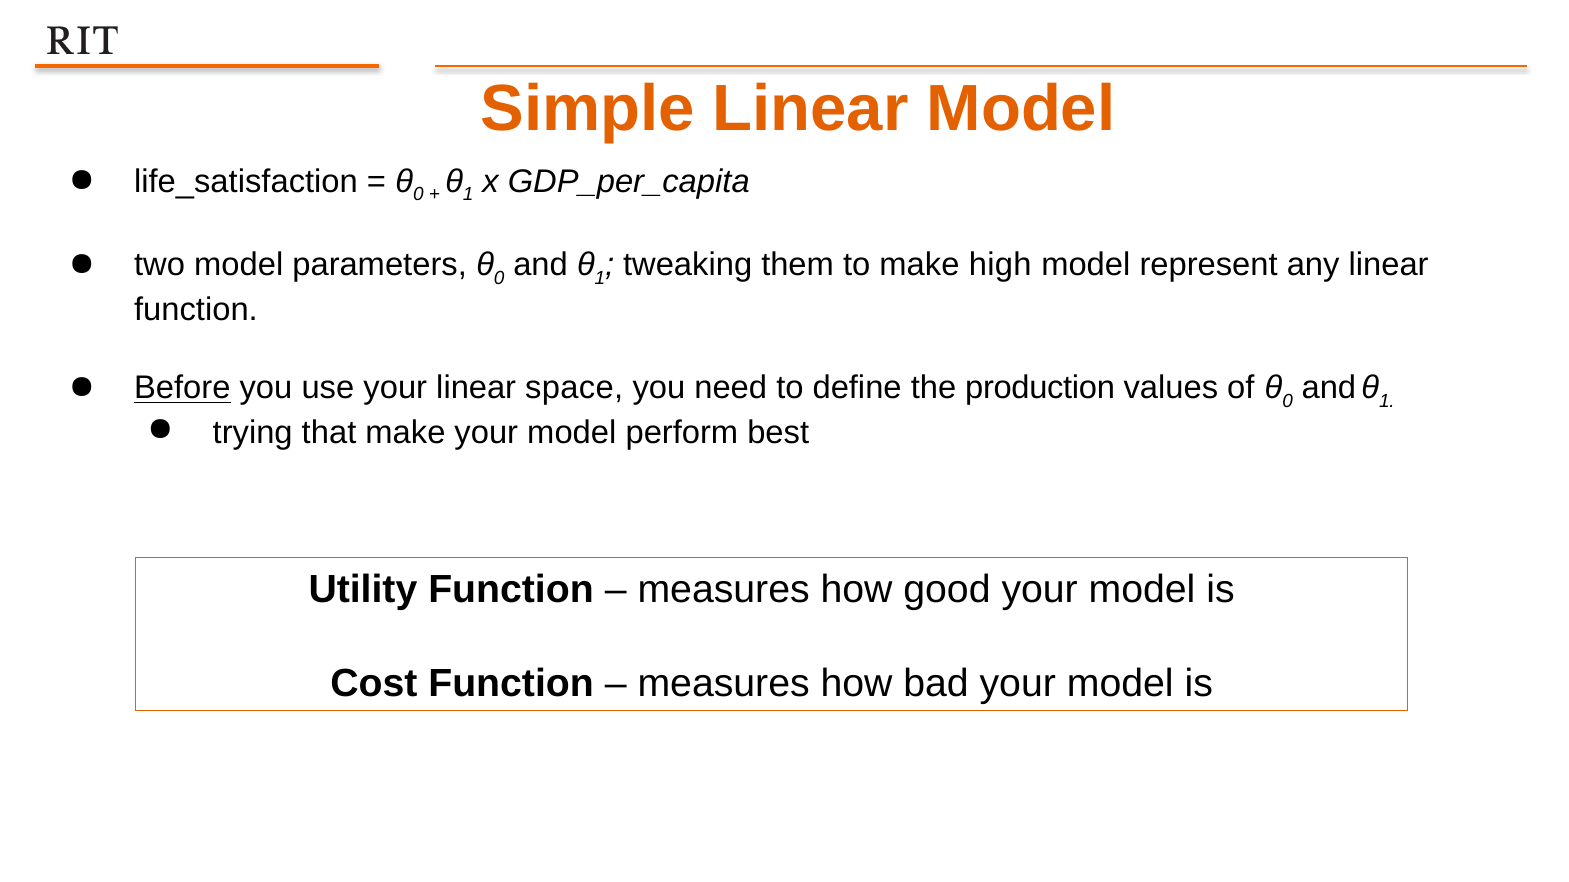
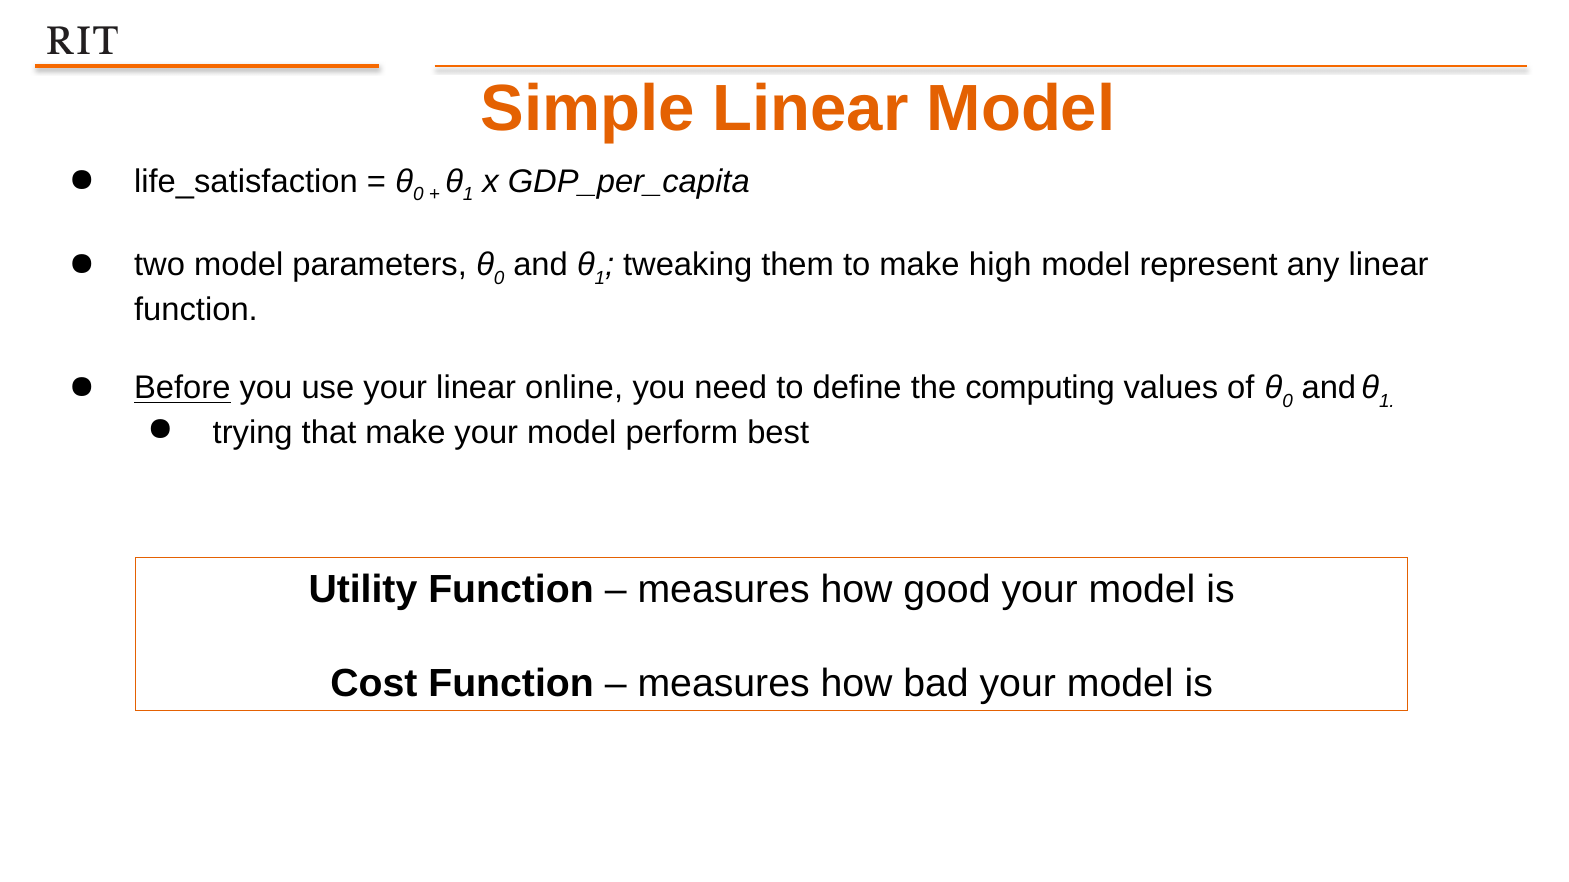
space: space -> online
production: production -> computing
